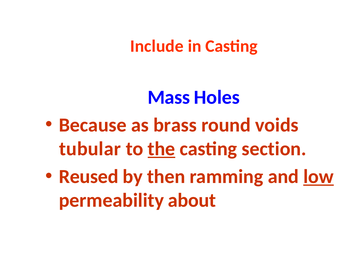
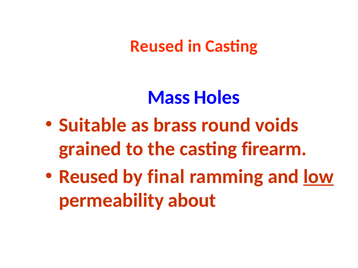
Include at (157, 46): Include -> Reused
Because: Because -> Suitable
tubular: tubular -> grained
the underline: present -> none
section: section -> firearm
then: then -> final
